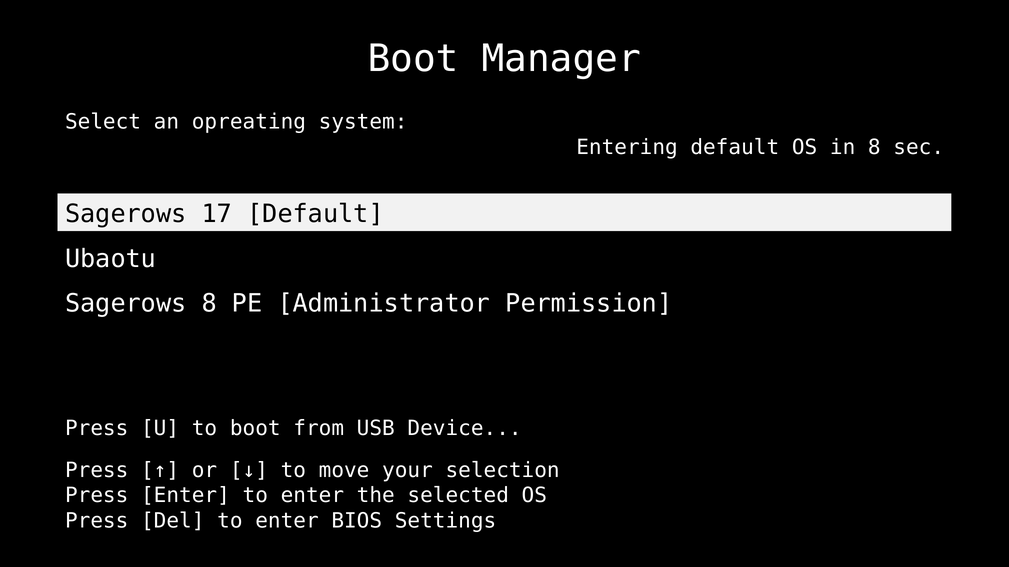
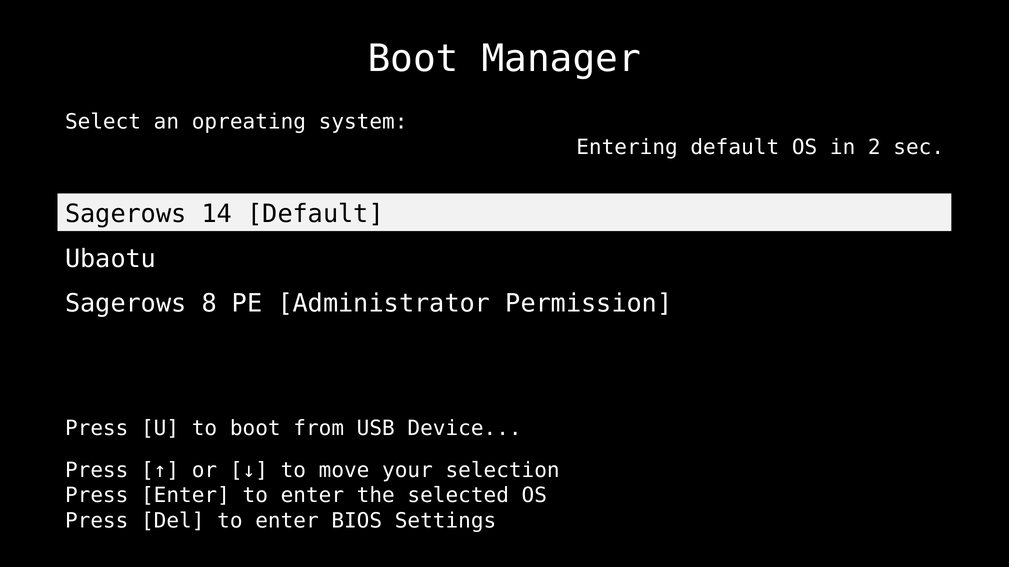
in 8: 8 -> 2
17: 17 -> 14
